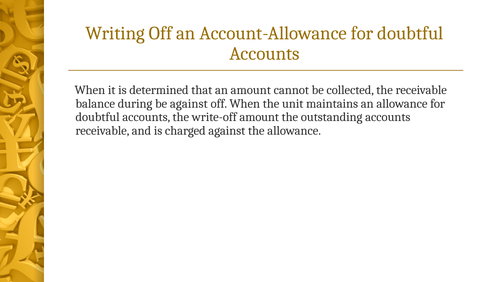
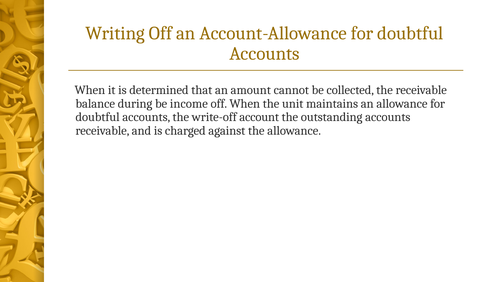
be against: against -> income
write-off amount: amount -> account
